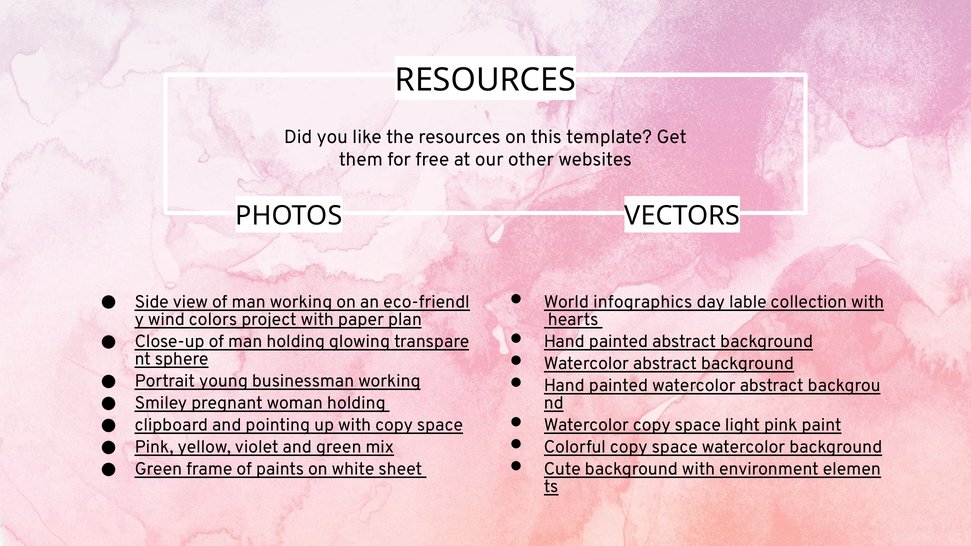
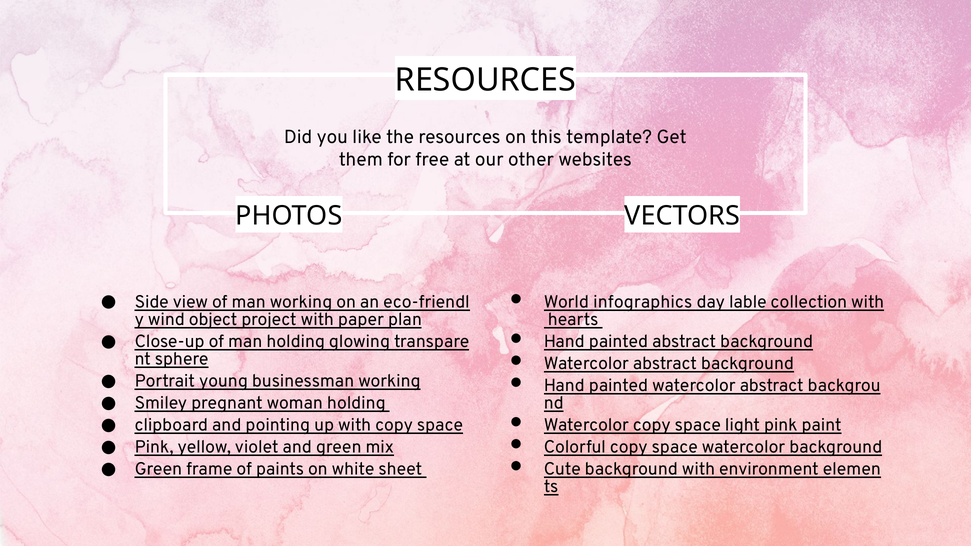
colors: colors -> object
